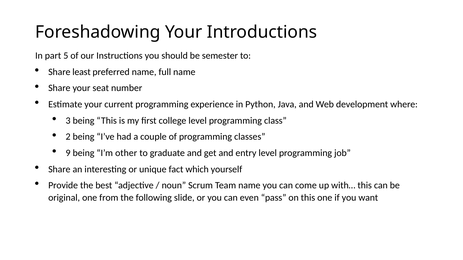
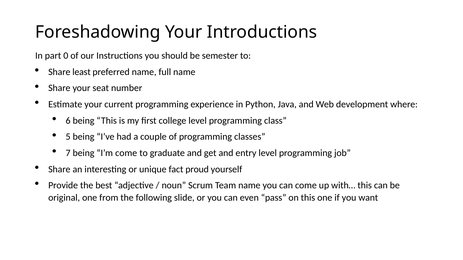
5: 5 -> 0
3: 3 -> 6
2: 2 -> 5
9: 9 -> 7
I’m other: other -> come
which: which -> proud
